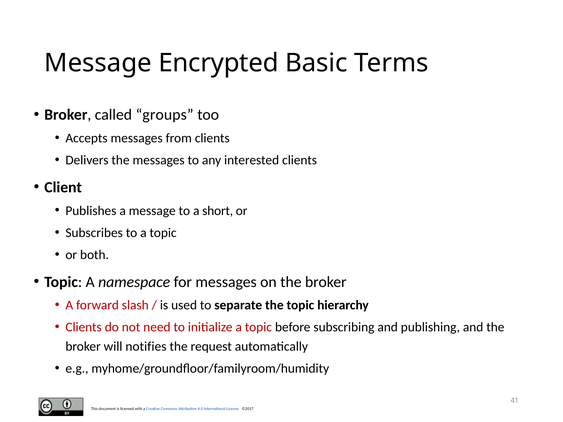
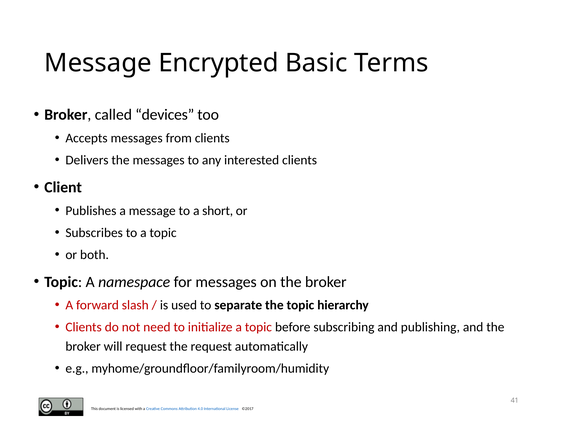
groups: groups -> devices
will notifies: notifies -> request
